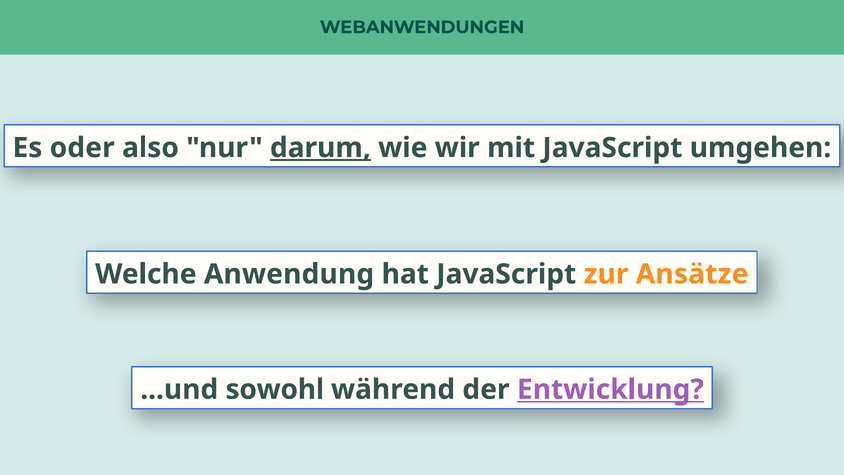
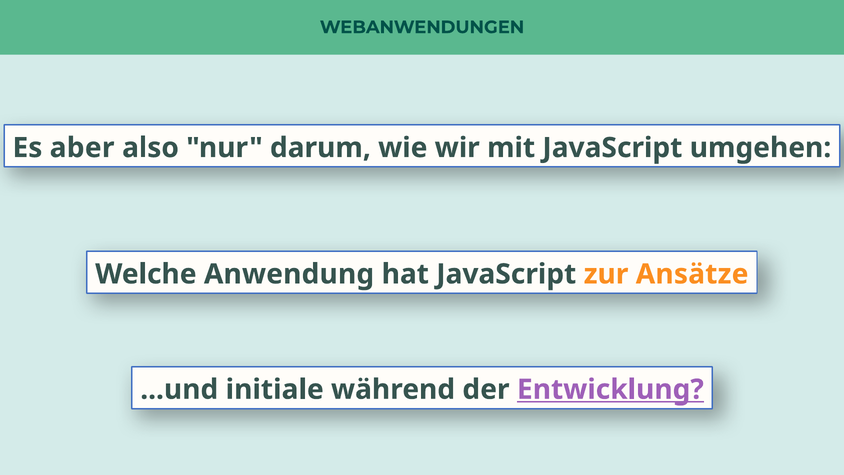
oder: oder -> aber
darum underline: present -> none
sowohl: sowohl -> initiale
